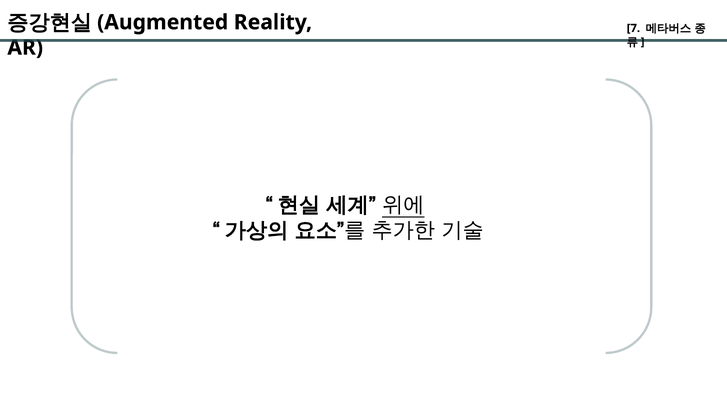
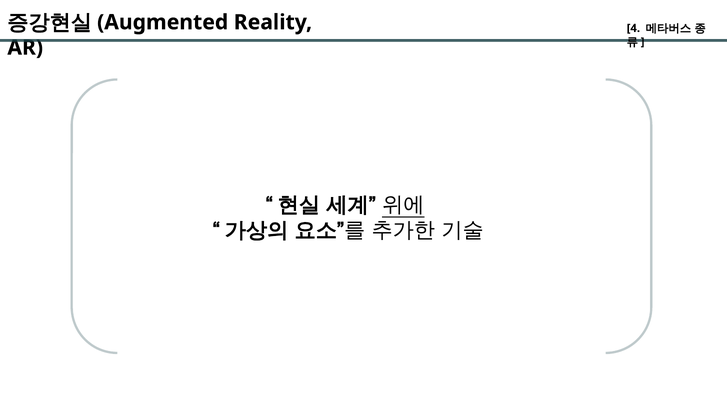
7: 7 -> 4
